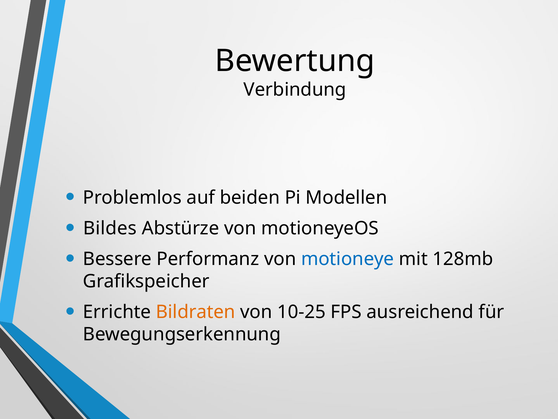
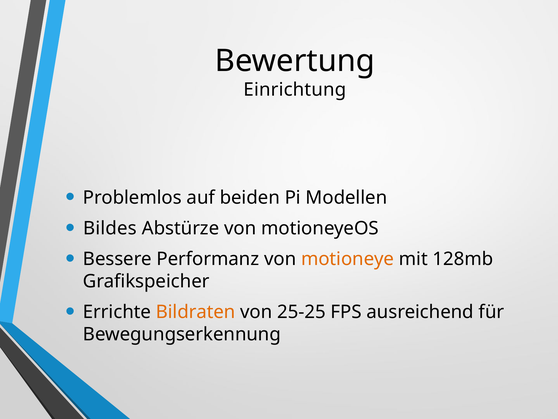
Verbindung: Verbindung -> Einrichtung
motioneye colour: blue -> orange
10-25: 10-25 -> 25-25
